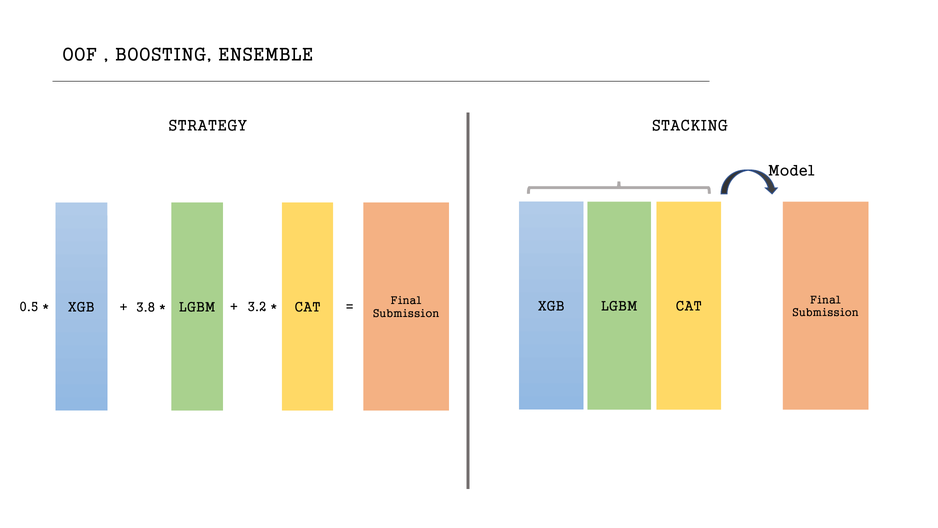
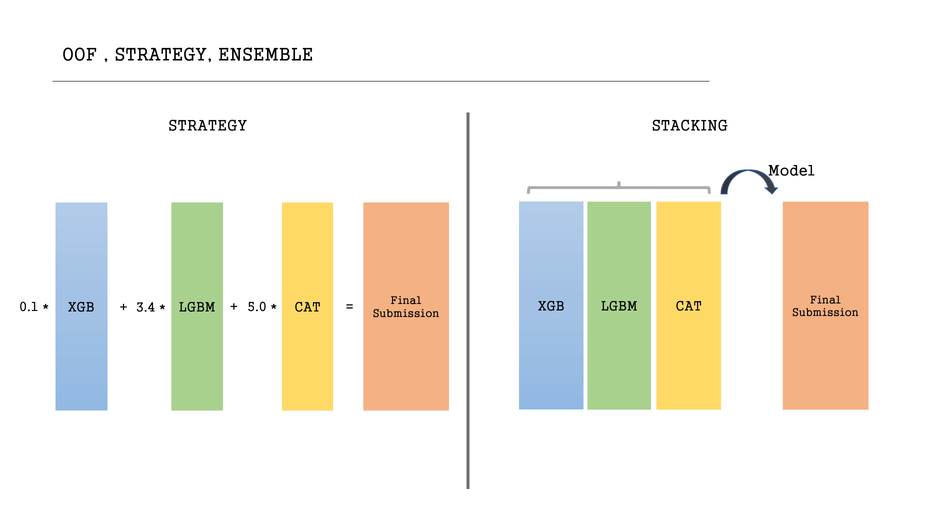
BOOSTING at (164, 55): BOOSTING -> STRATEGY
0.5: 0.5 -> 0.1
3.8: 3.8 -> 3.4
3.2: 3.2 -> 5.0
